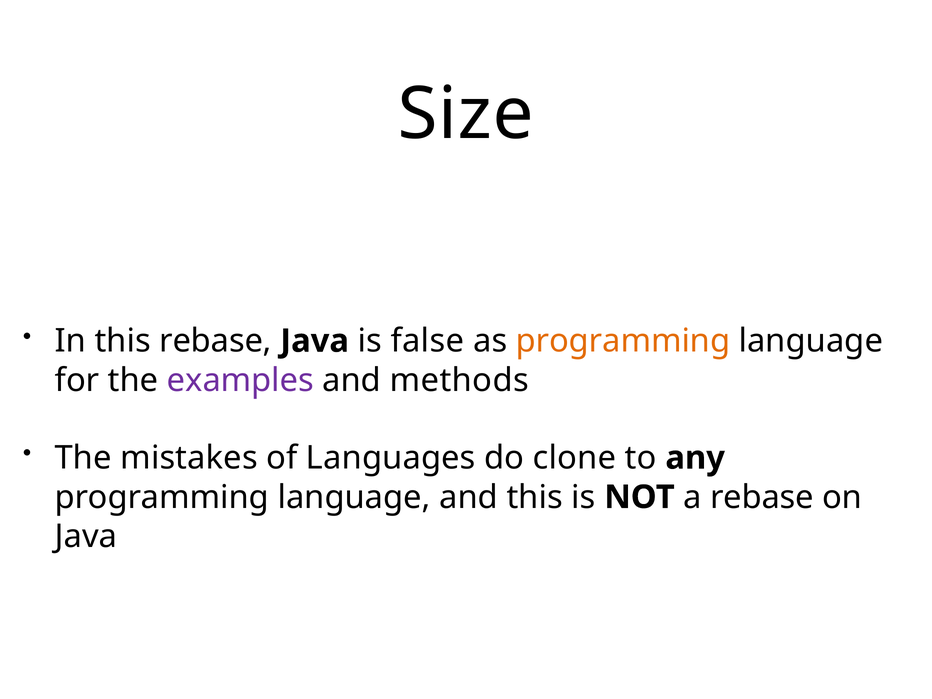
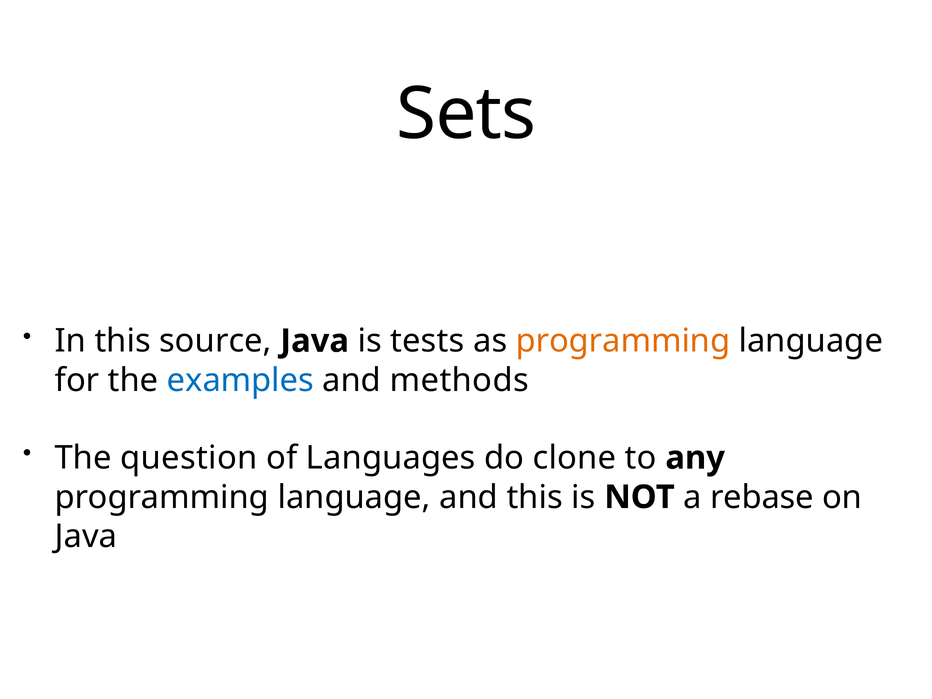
Size: Size -> Sets
this rebase: rebase -> source
false: false -> tests
examples colour: purple -> blue
mistakes: mistakes -> question
